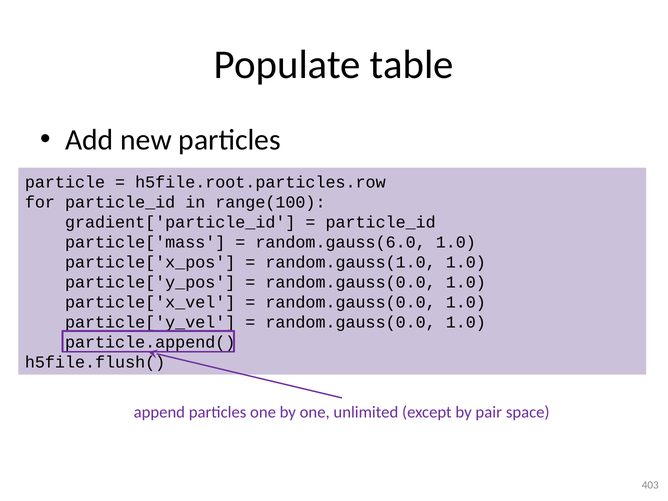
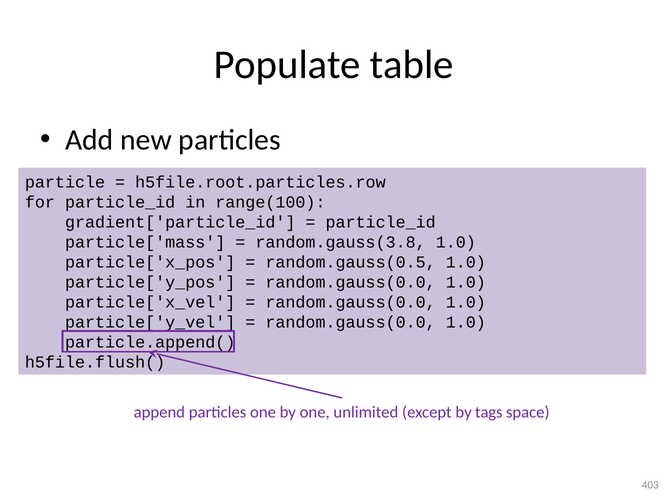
random.gauss(6.0: random.gauss(6.0 -> random.gauss(3.8
random.gauss(1.0: random.gauss(1.0 -> random.gauss(0.5
pair: pair -> tags
